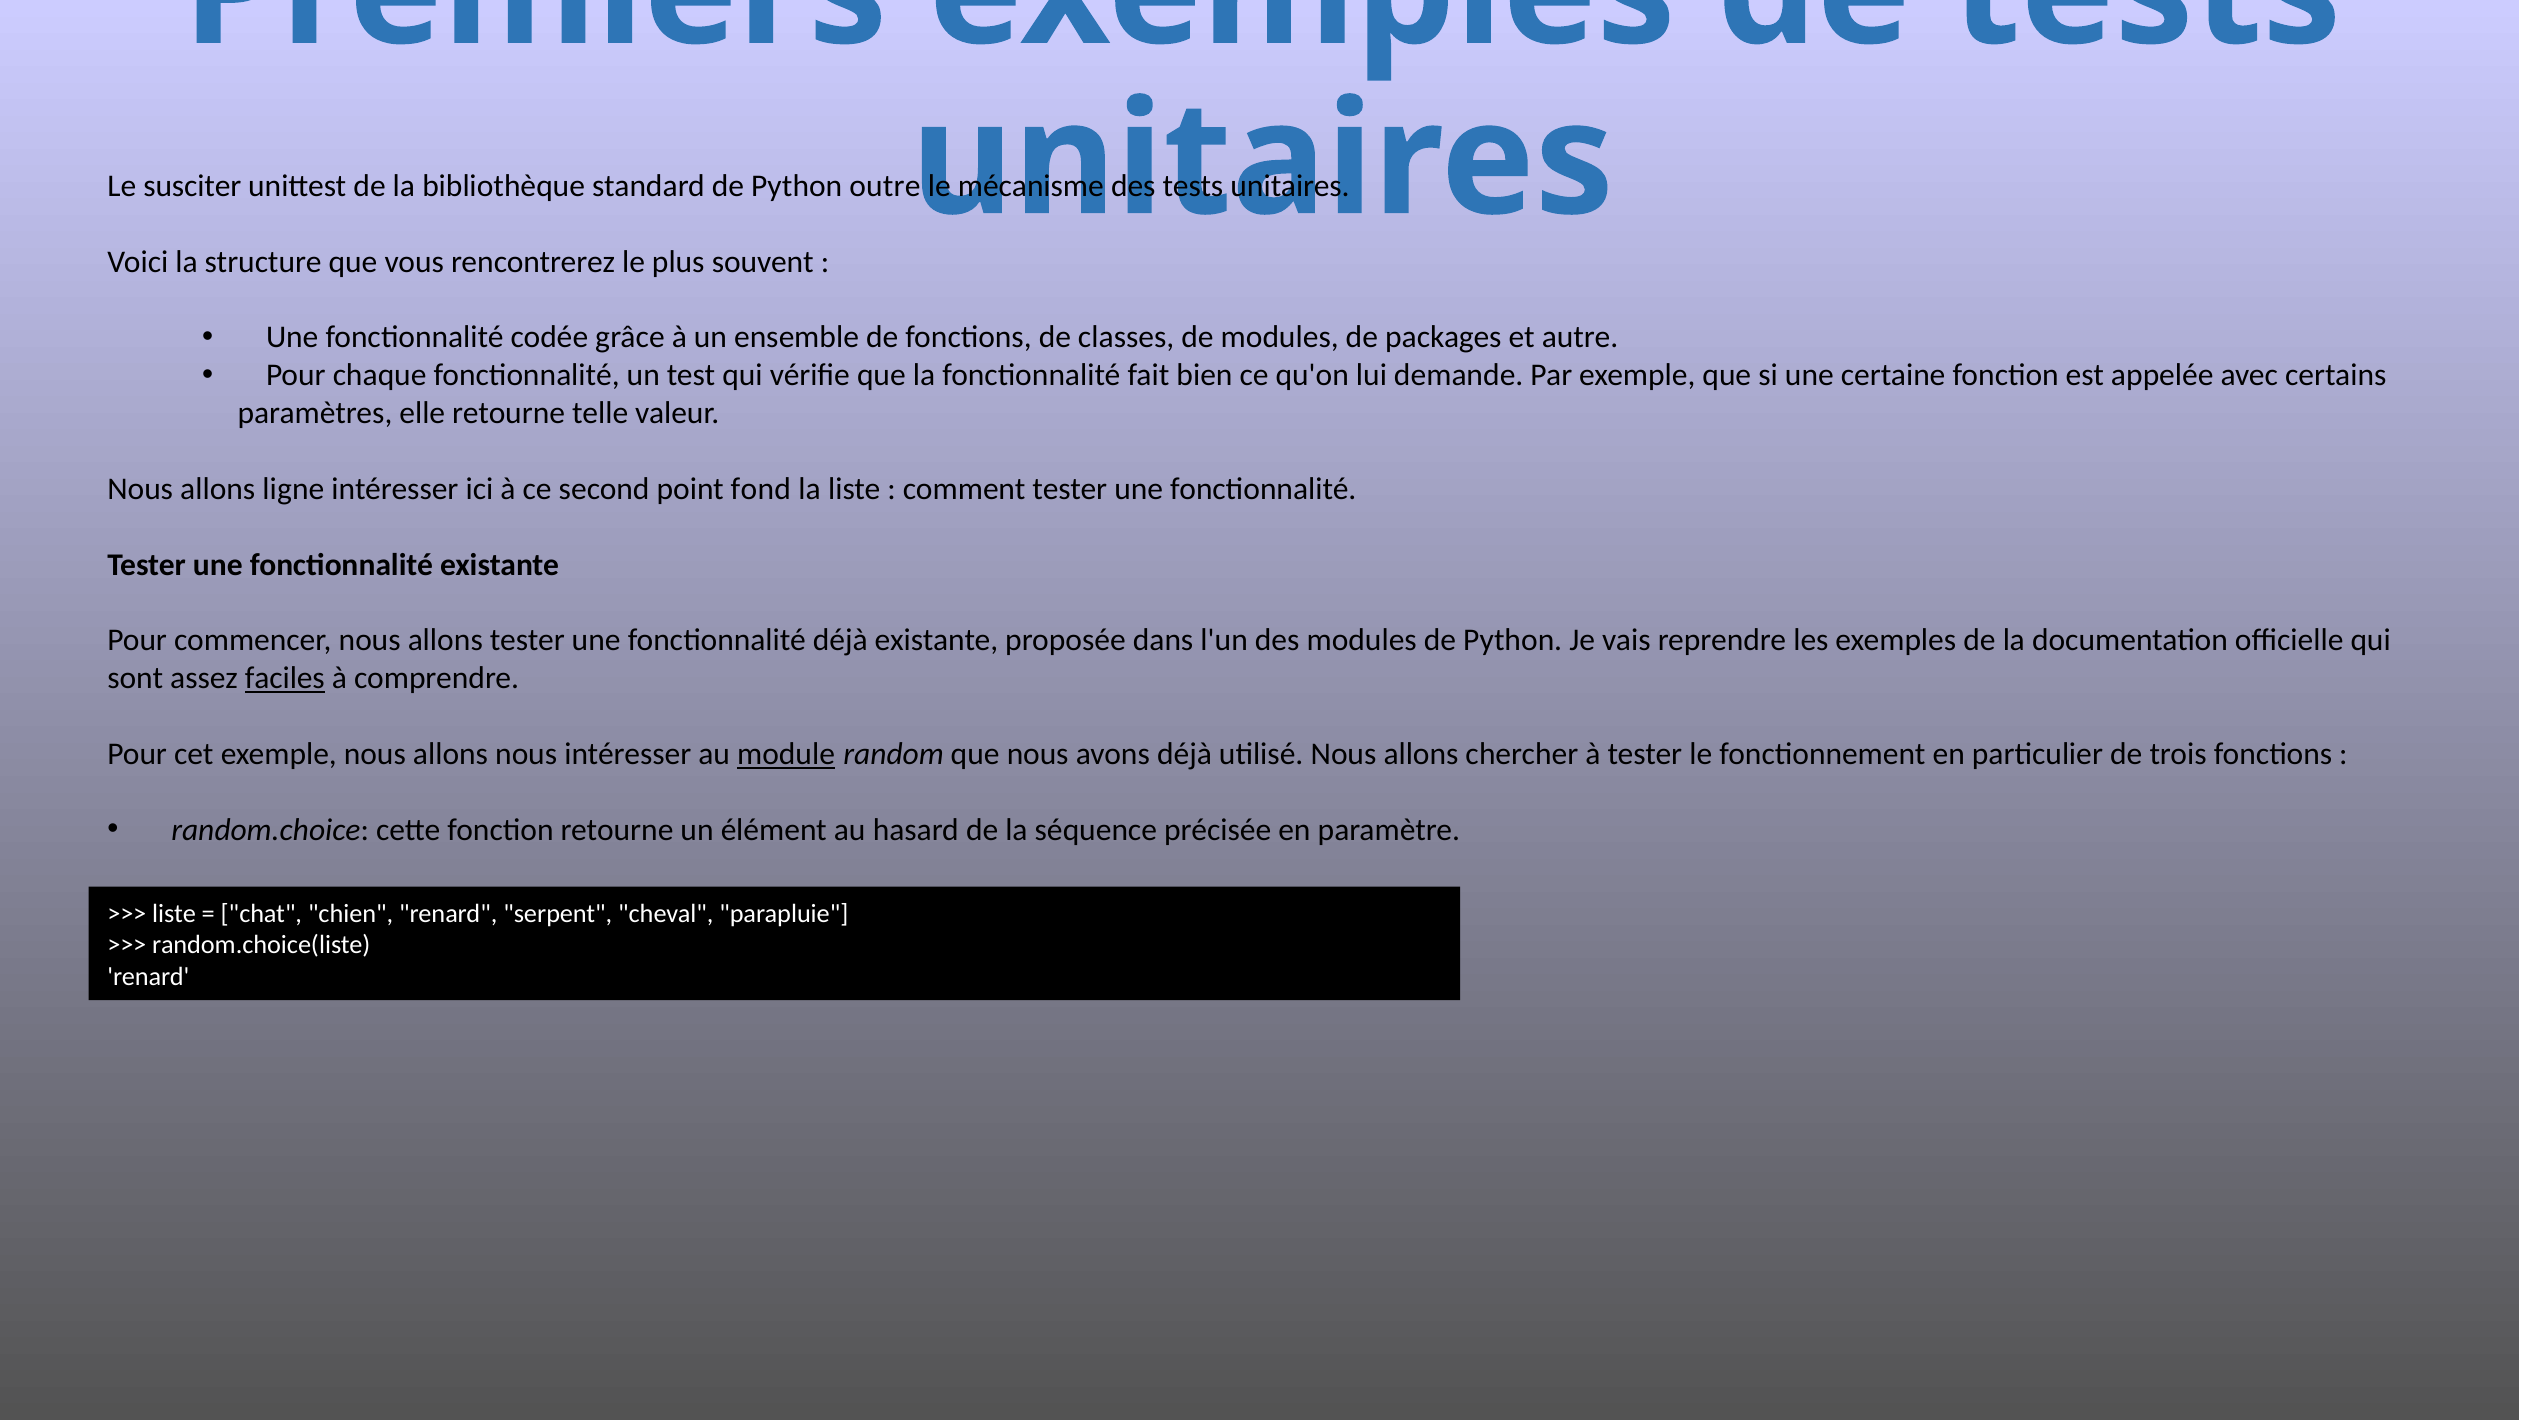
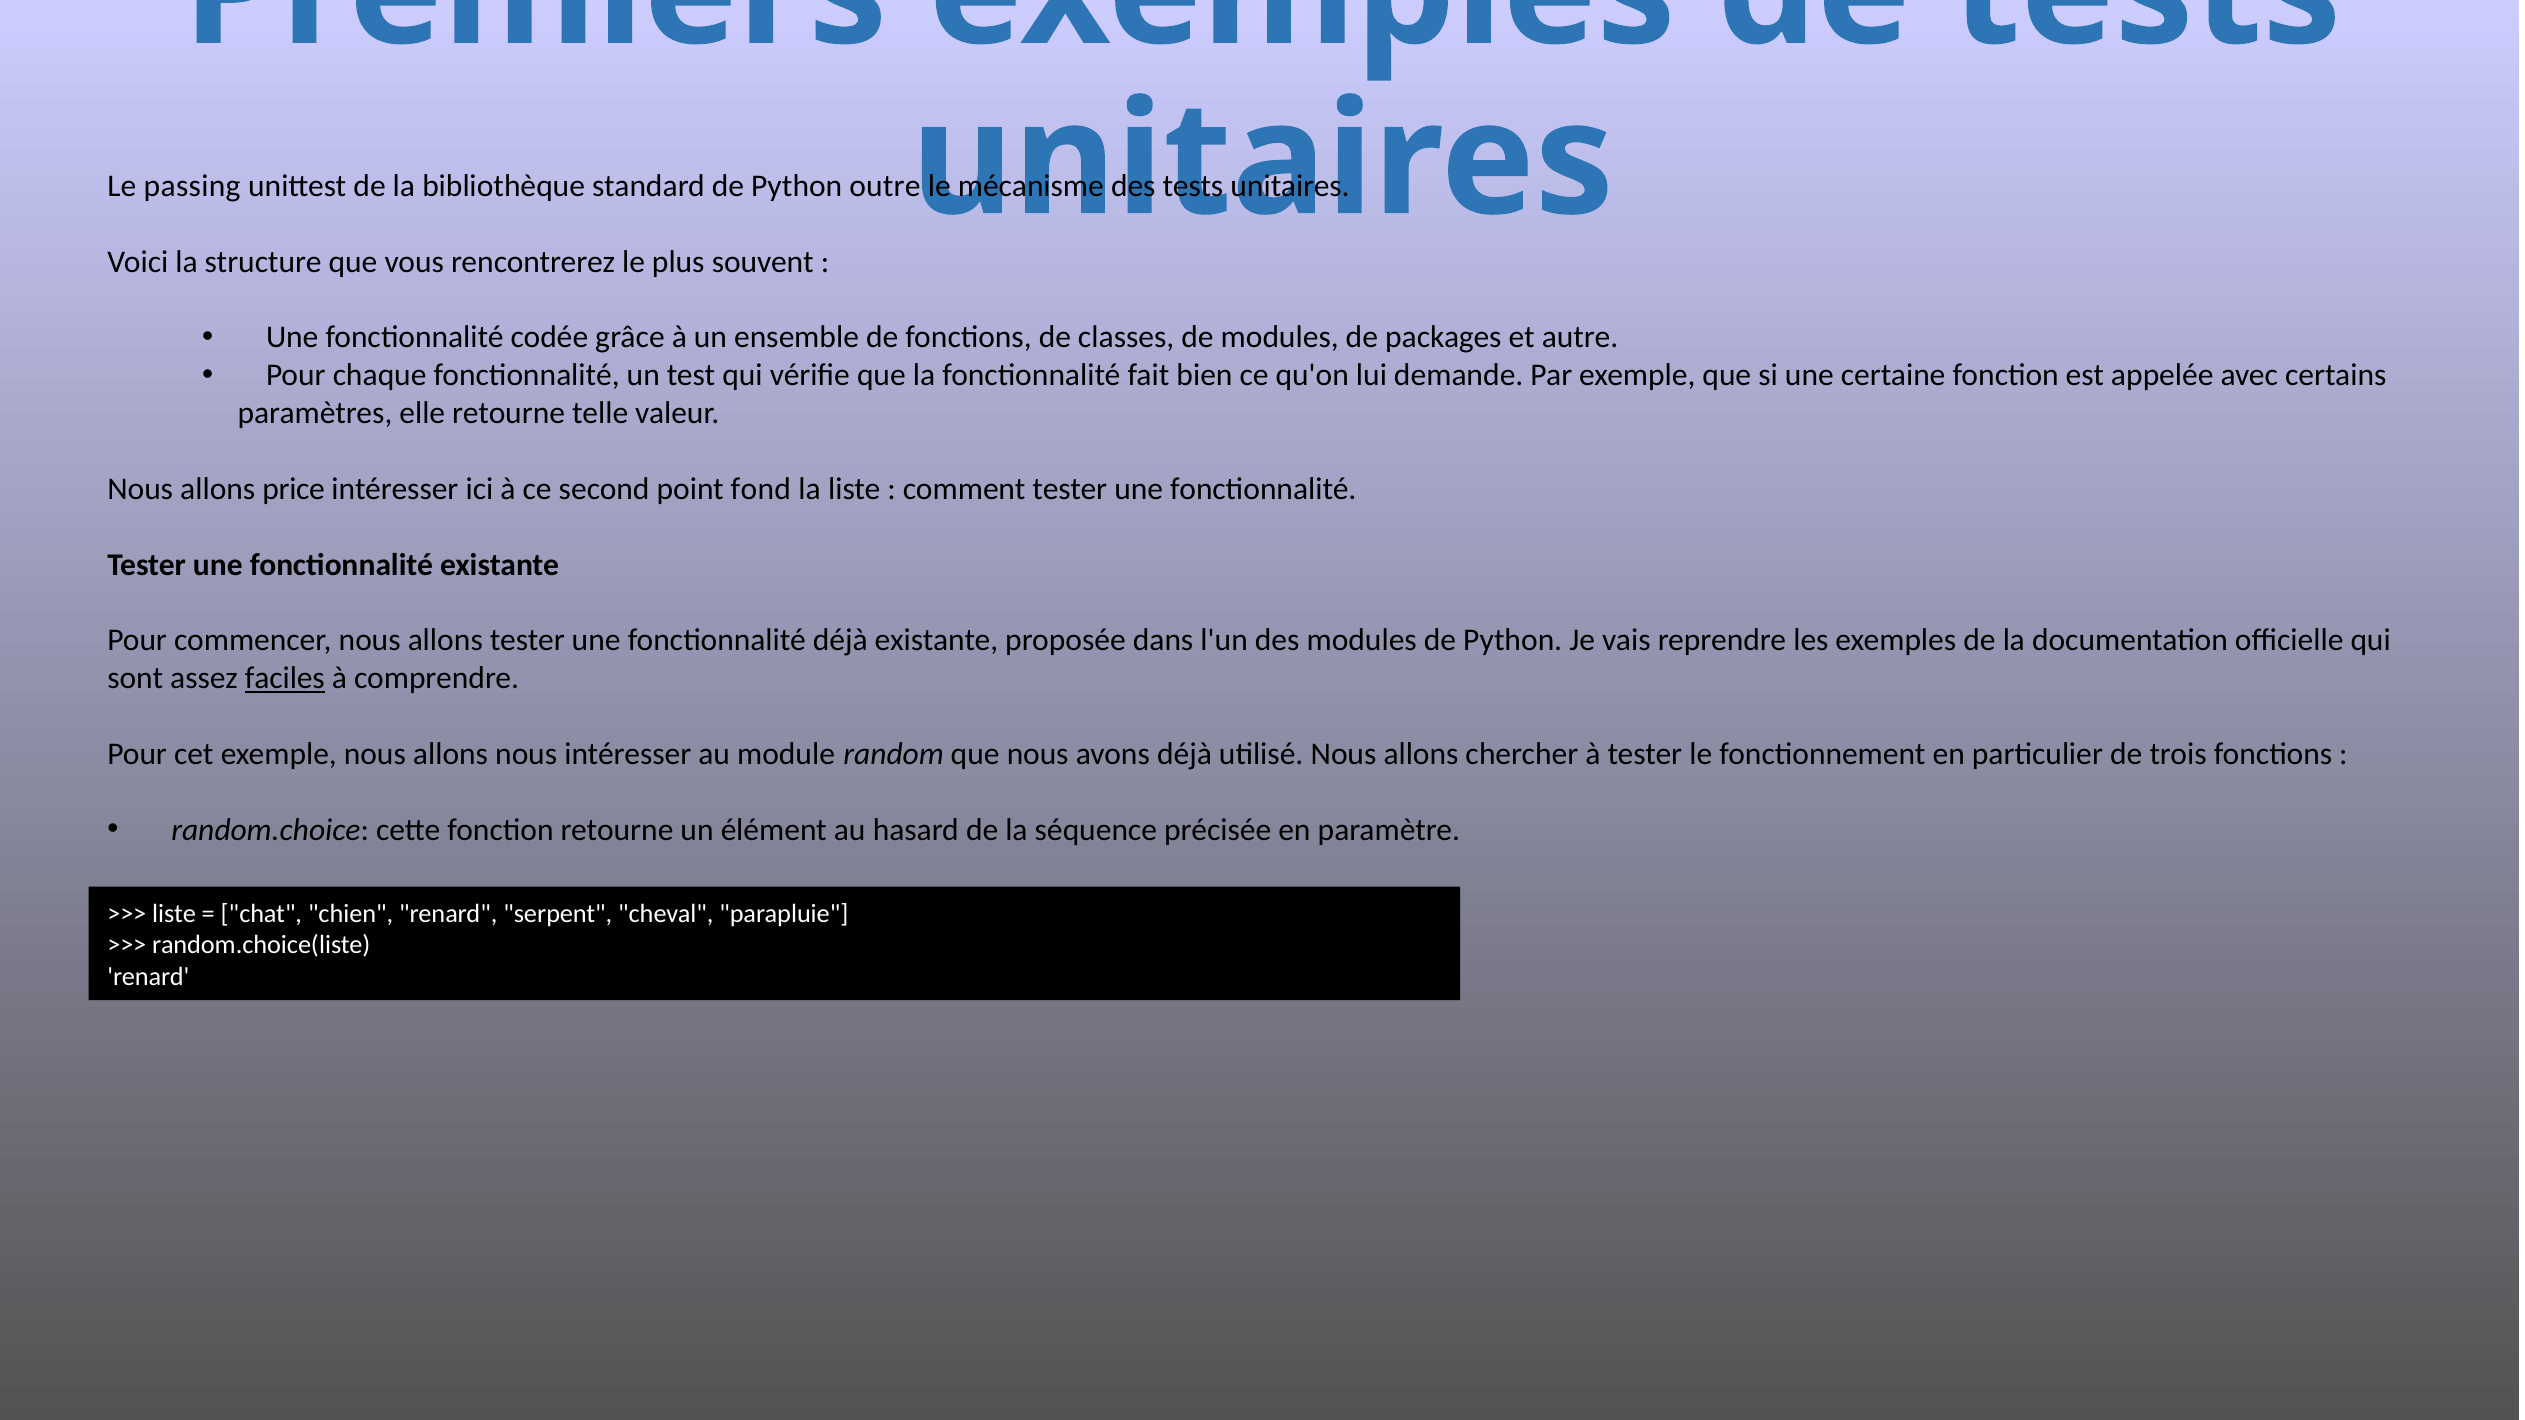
susciter: susciter -> passing
ligne: ligne -> price
module underline: present -> none
